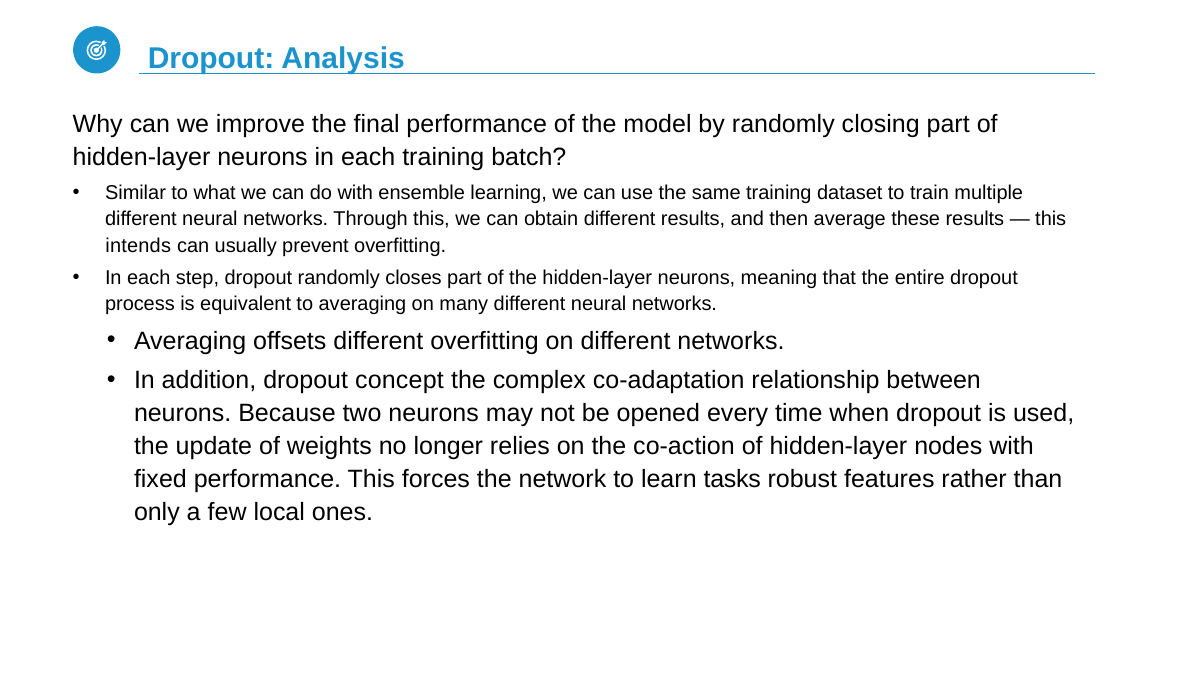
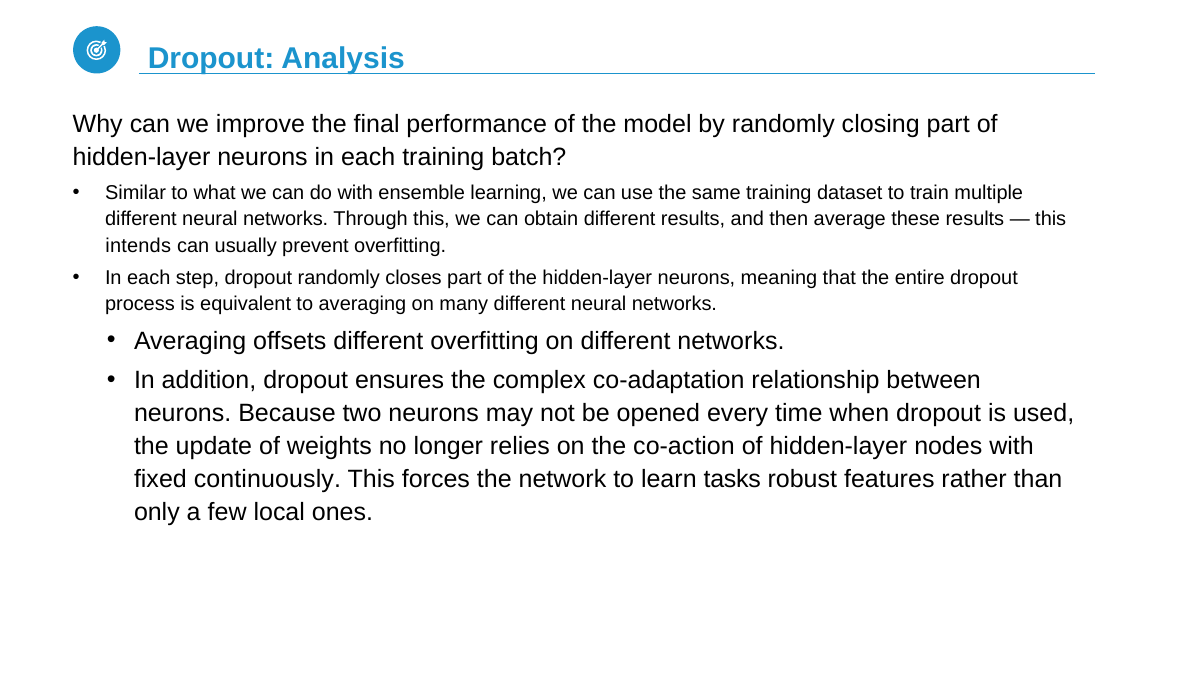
concept: concept -> ensures
fixed performance: performance -> continuously
